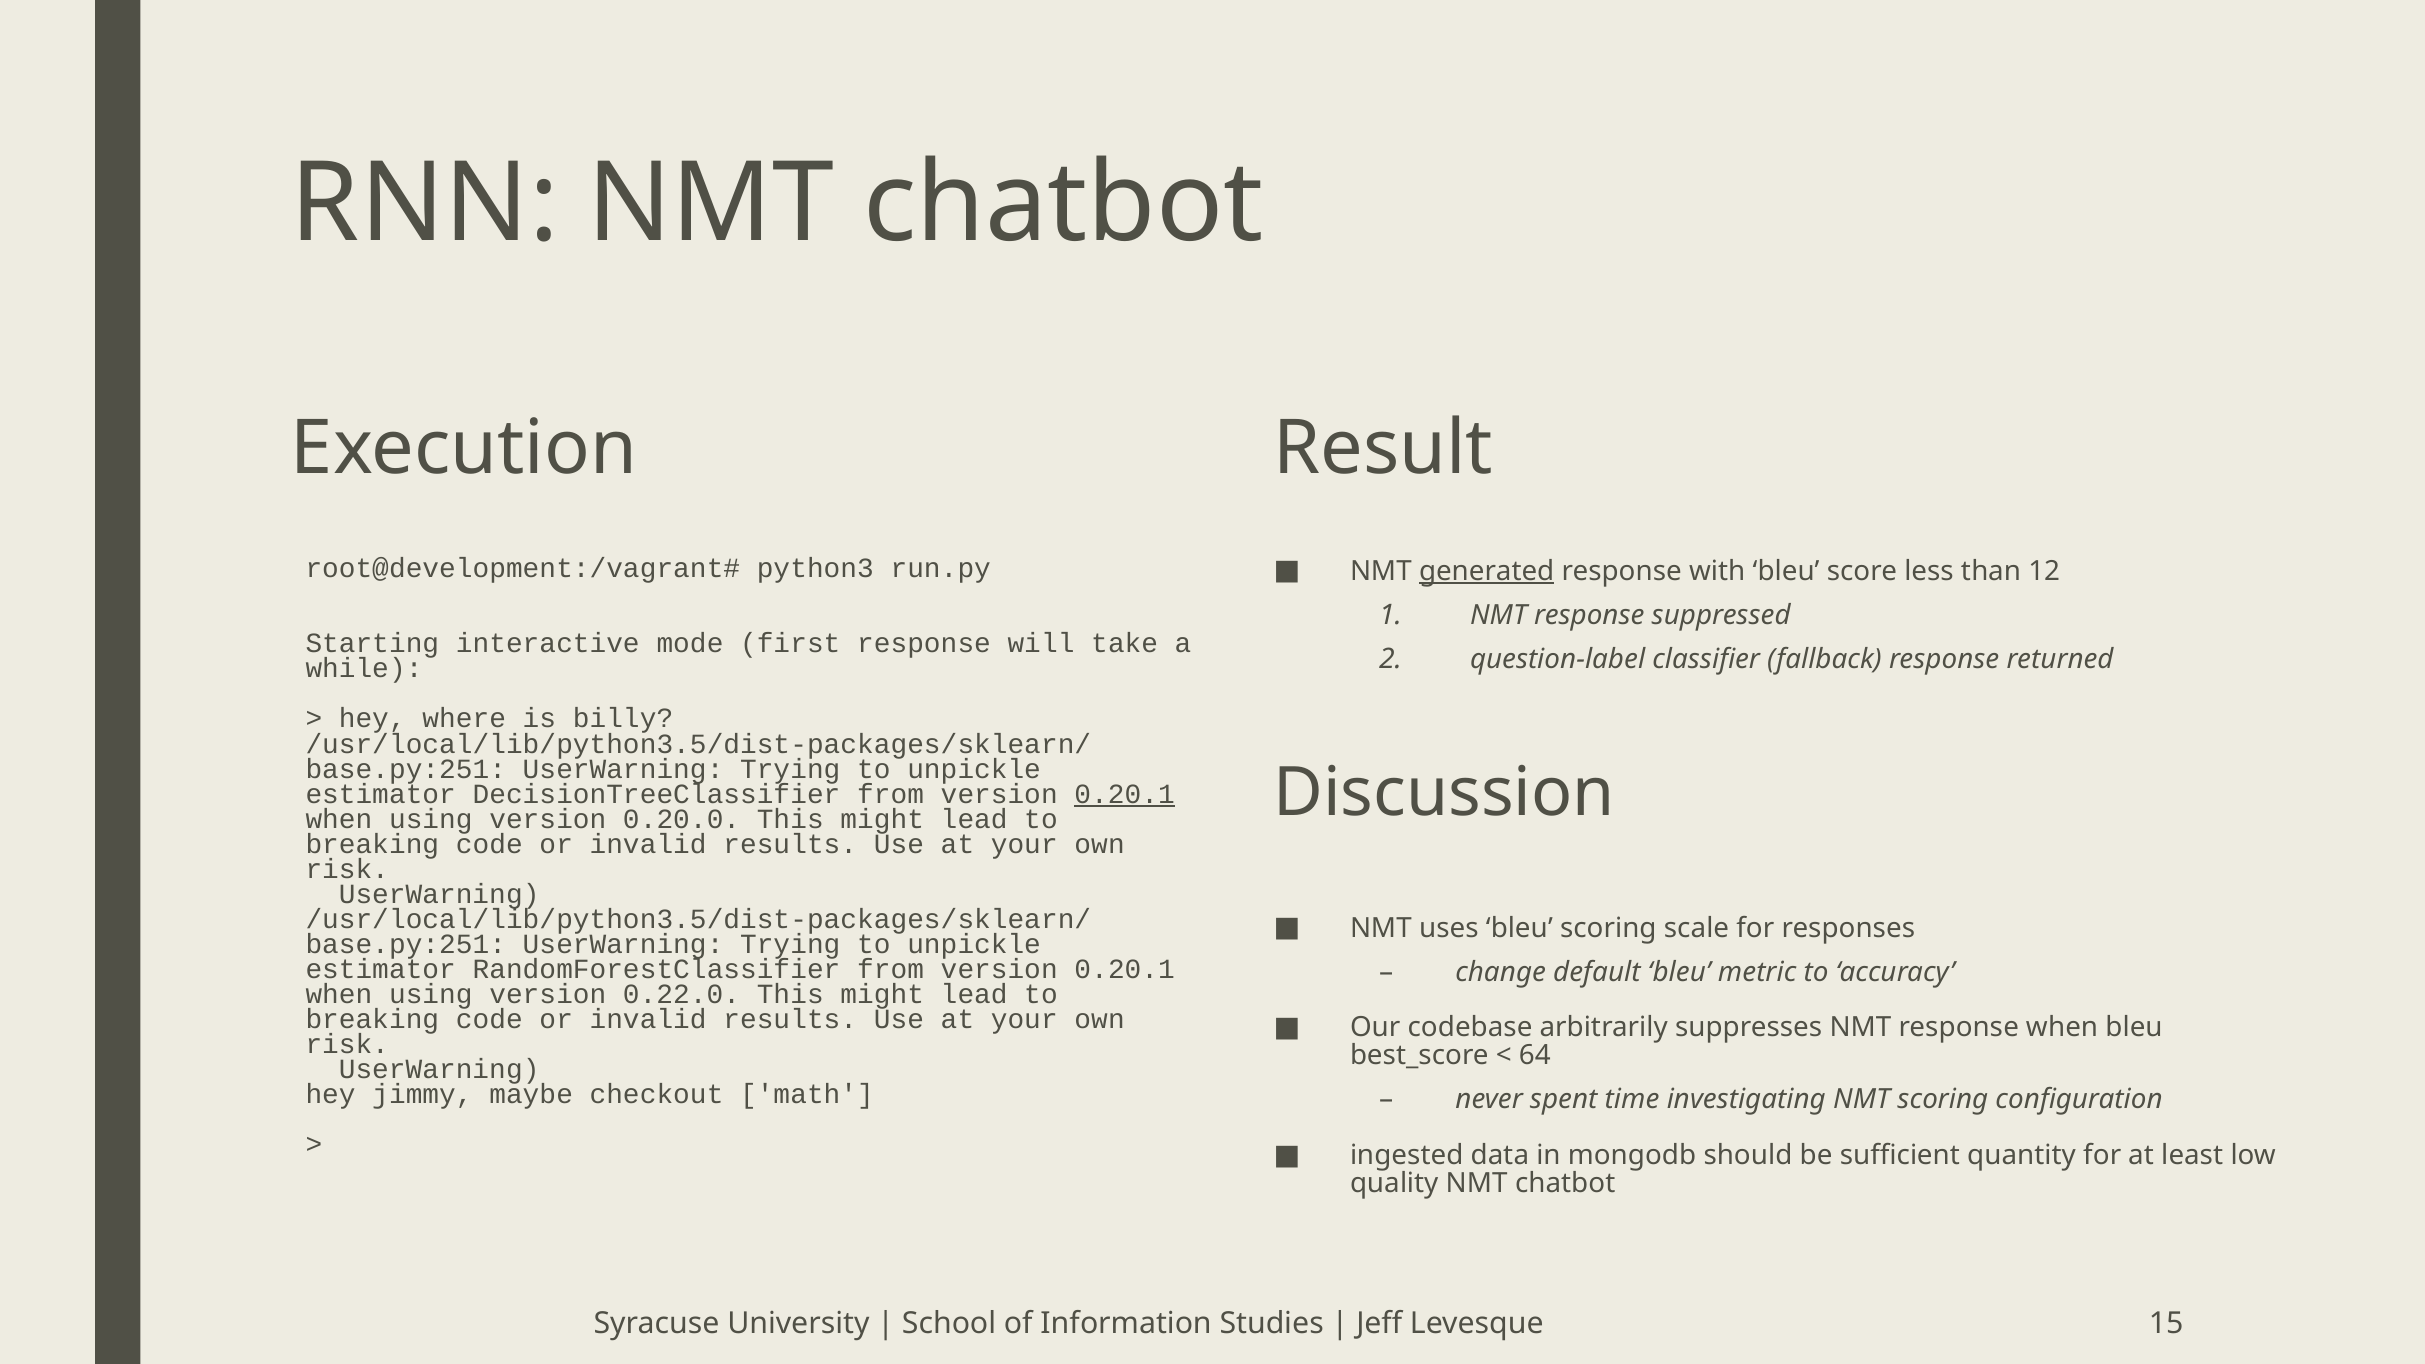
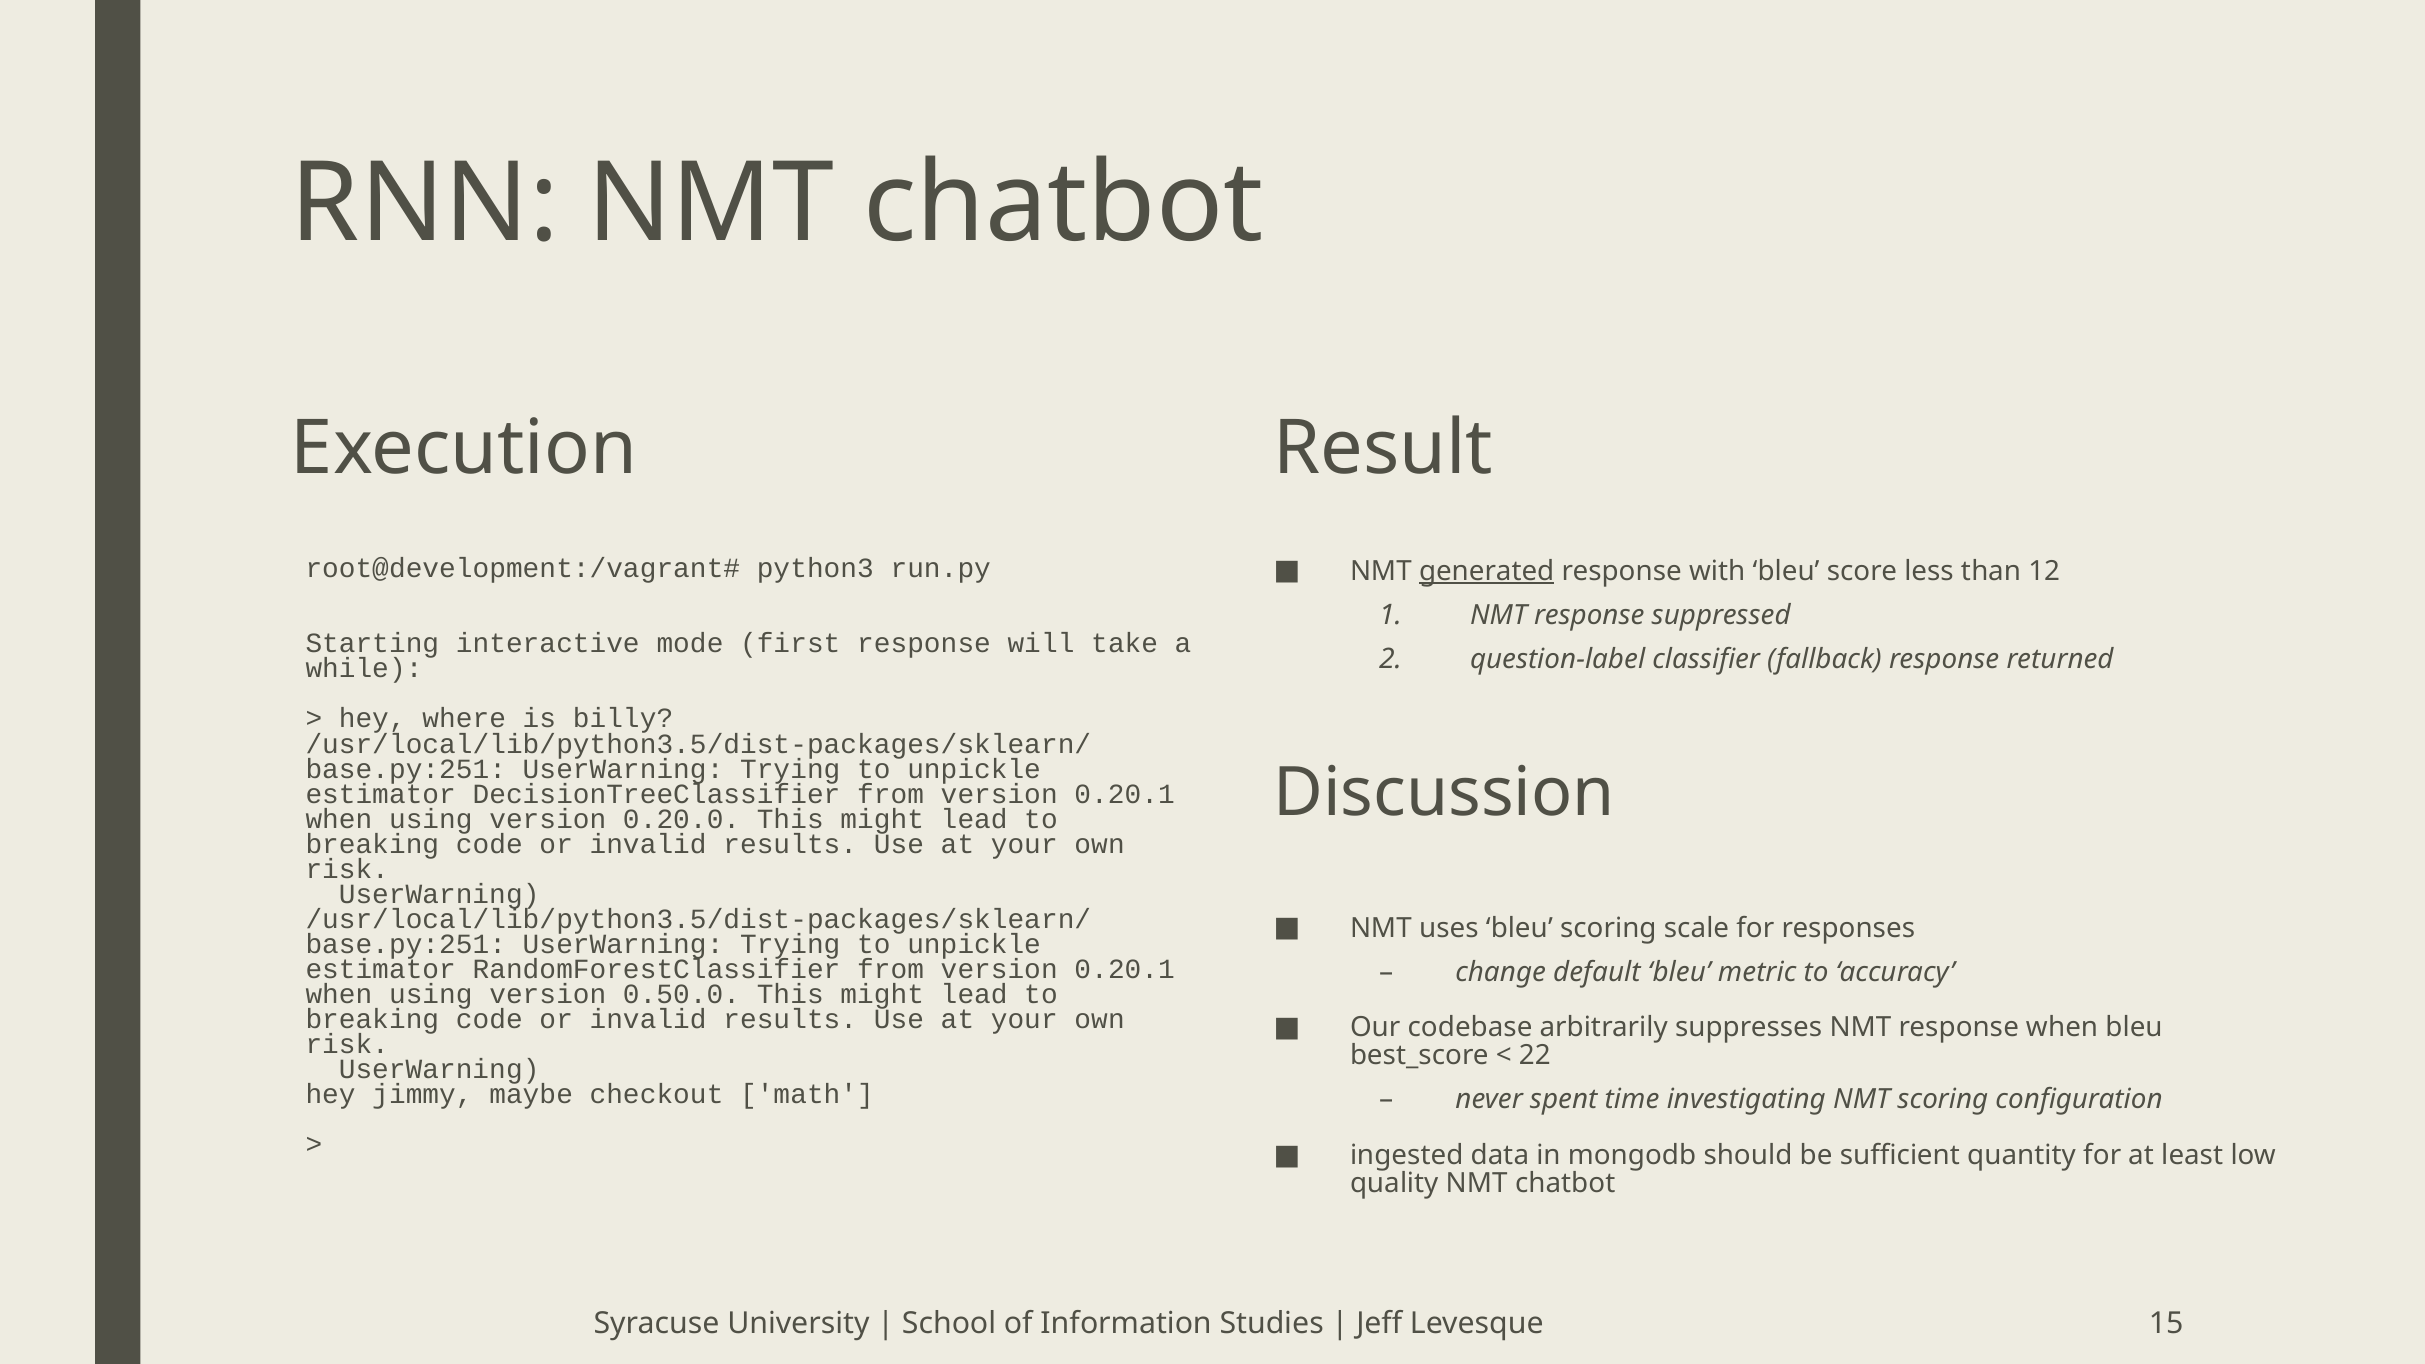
0.20.1 at (1125, 794) underline: present -> none
0.22.0: 0.22.0 -> 0.50.0
64: 64 -> 22
